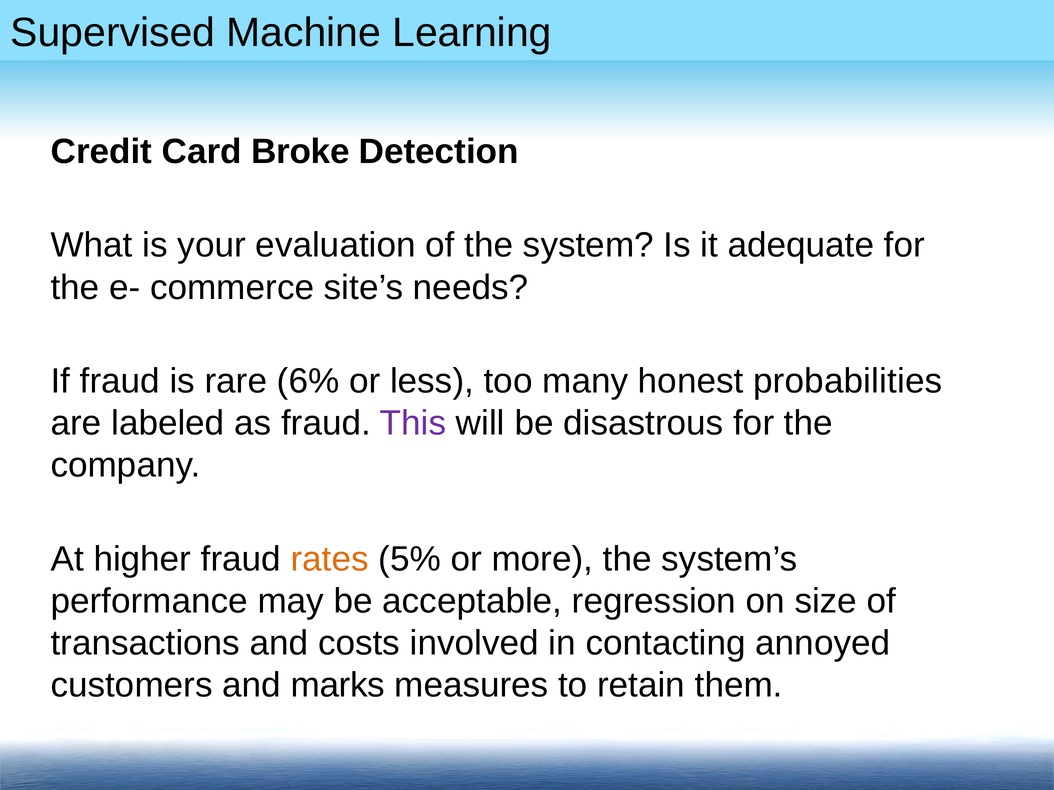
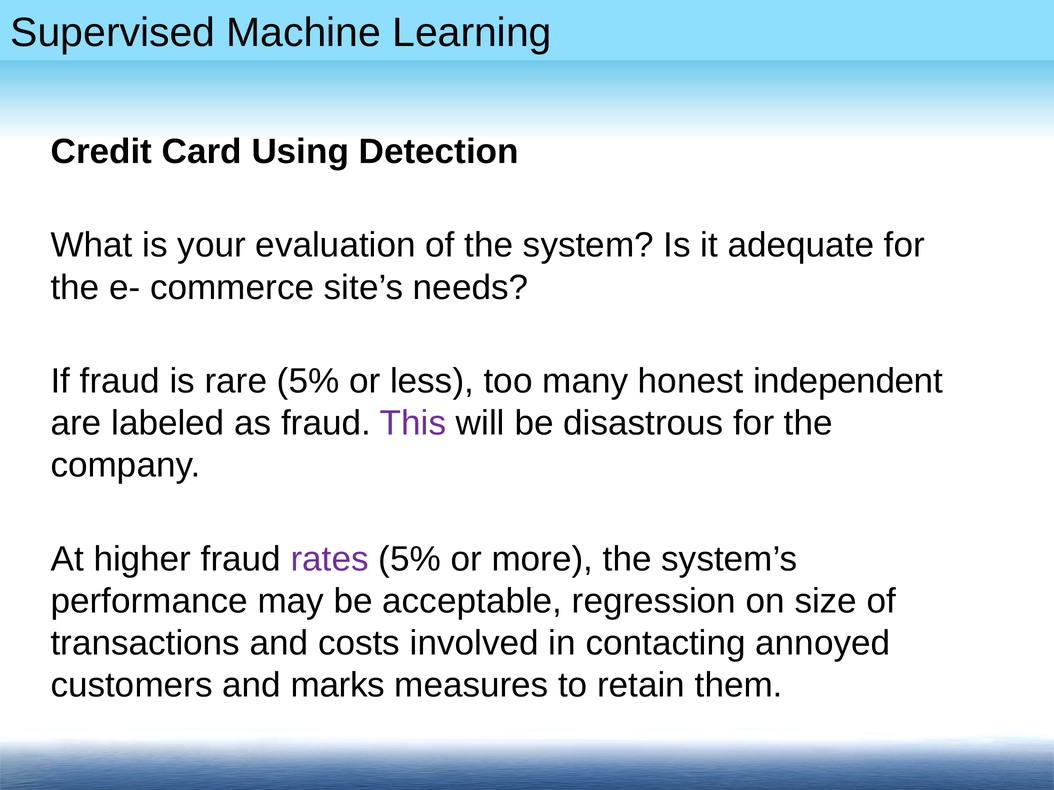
Broke: Broke -> Using
rare 6%: 6% -> 5%
probabilities: probabilities -> independent
rates colour: orange -> purple
